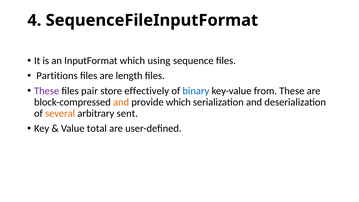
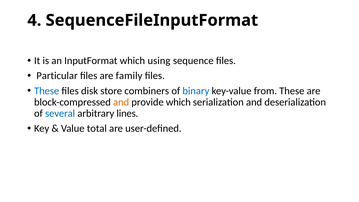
Partitions: Partitions -> Particular
length: length -> family
These at (47, 91) colour: purple -> blue
pair: pair -> disk
effectively: effectively -> combiners
several colour: orange -> blue
sent: sent -> lines
